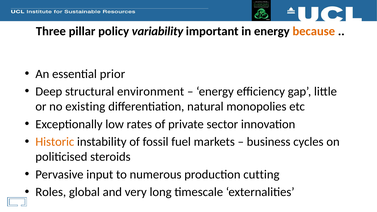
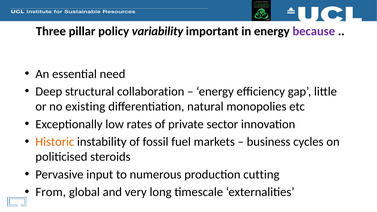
because colour: orange -> purple
prior: prior -> need
environment: environment -> collaboration
Roles: Roles -> From
